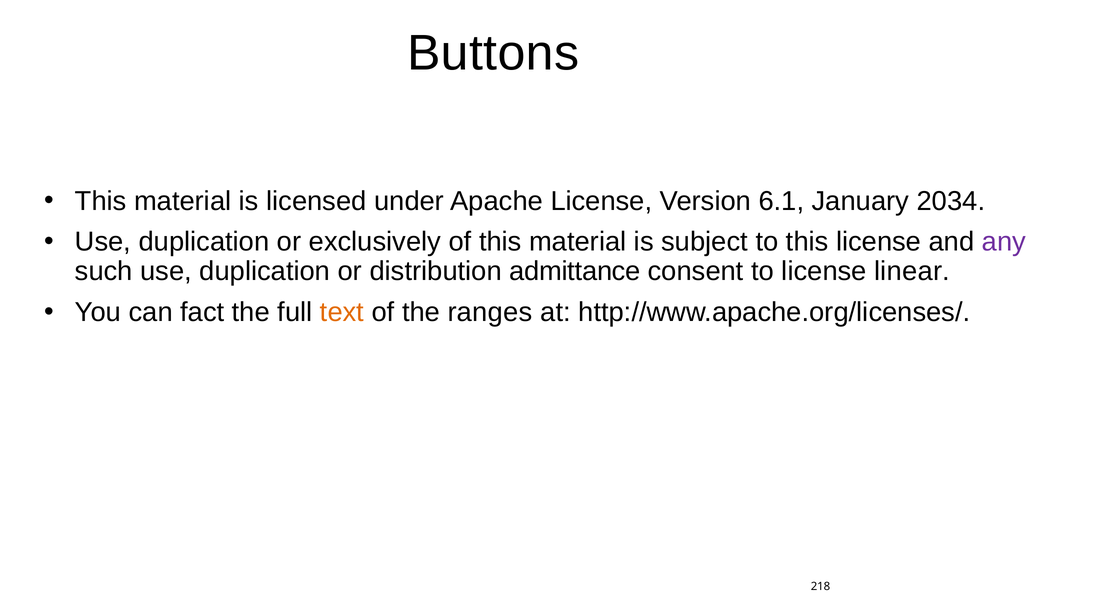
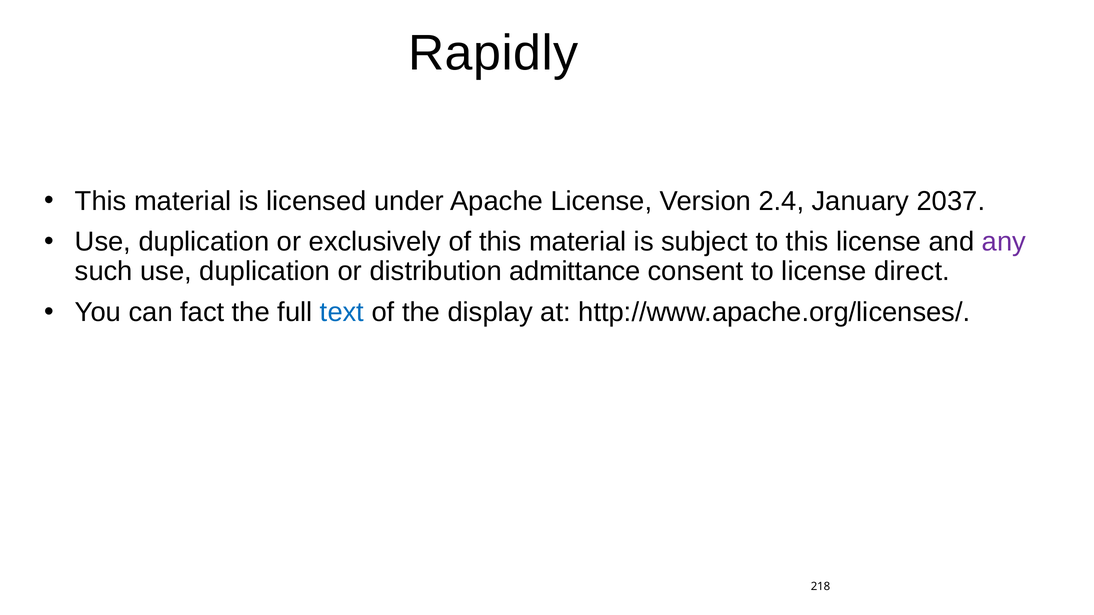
Buttons: Buttons -> Rapidly
6.1: 6.1 -> 2.4
2034: 2034 -> 2037
linear: linear -> direct
text colour: orange -> blue
ranges: ranges -> display
